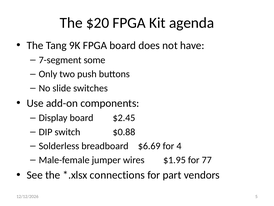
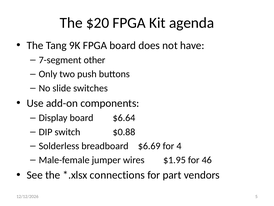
some: some -> other
$2.45: $2.45 -> $6.64
77: 77 -> 46
